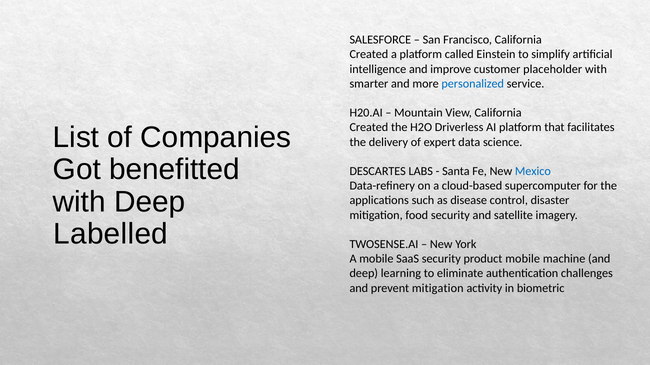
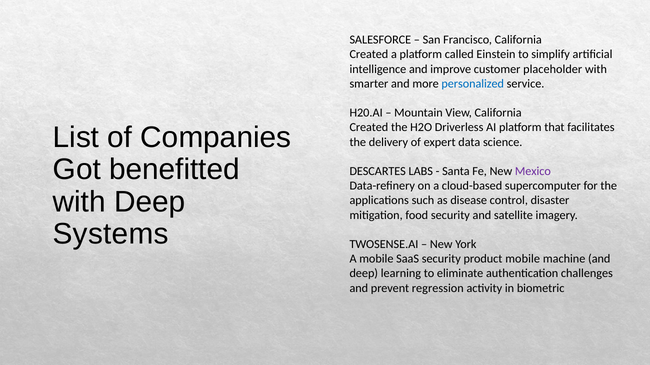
Mexico colour: blue -> purple
Labelled: Labelled -> Systems
prevent mitigation: mitigation -> regression
